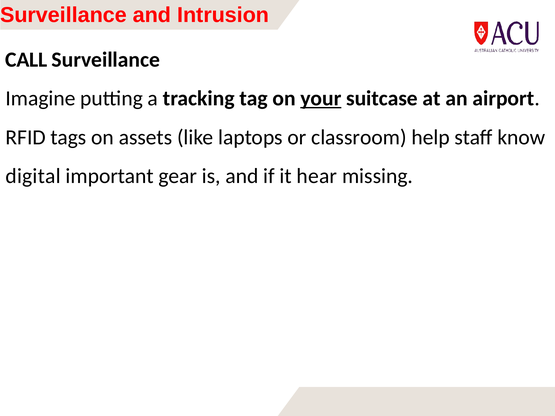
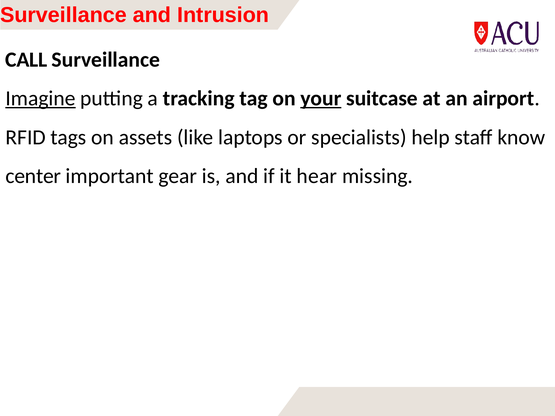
Imagine underline: none -> present
classroom: classroom -> specialists
digital: digital -> center
